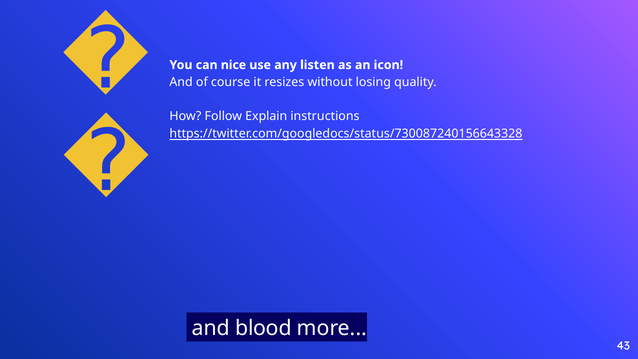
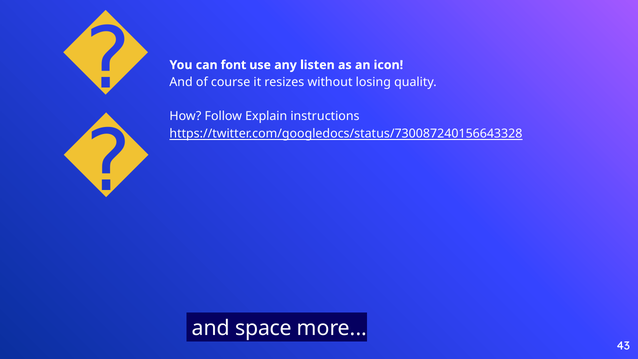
nice: nice -> font
blood: blood -> space
